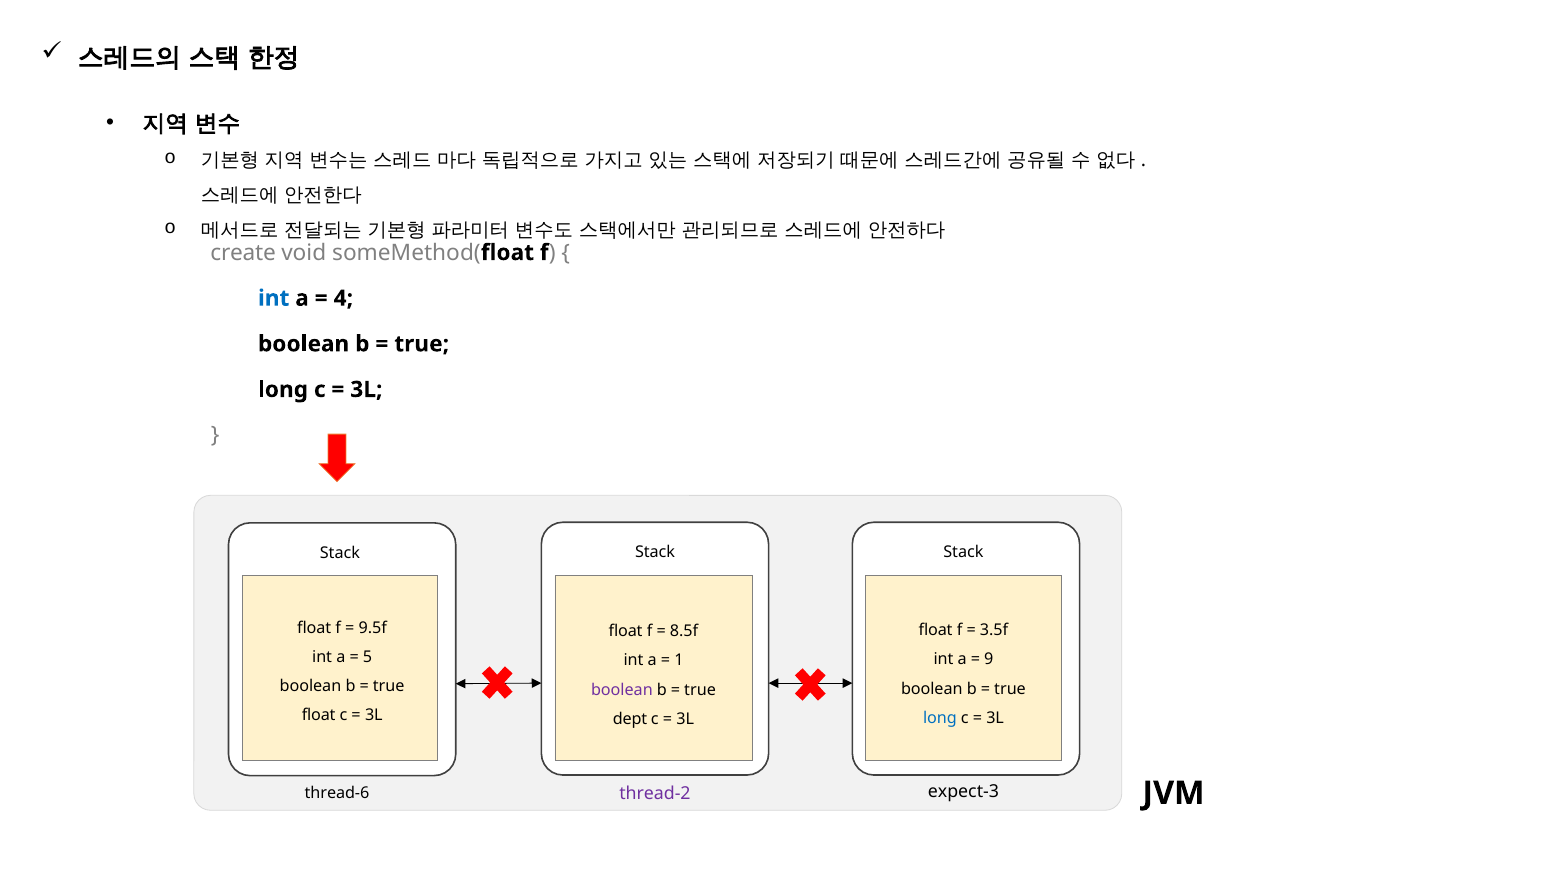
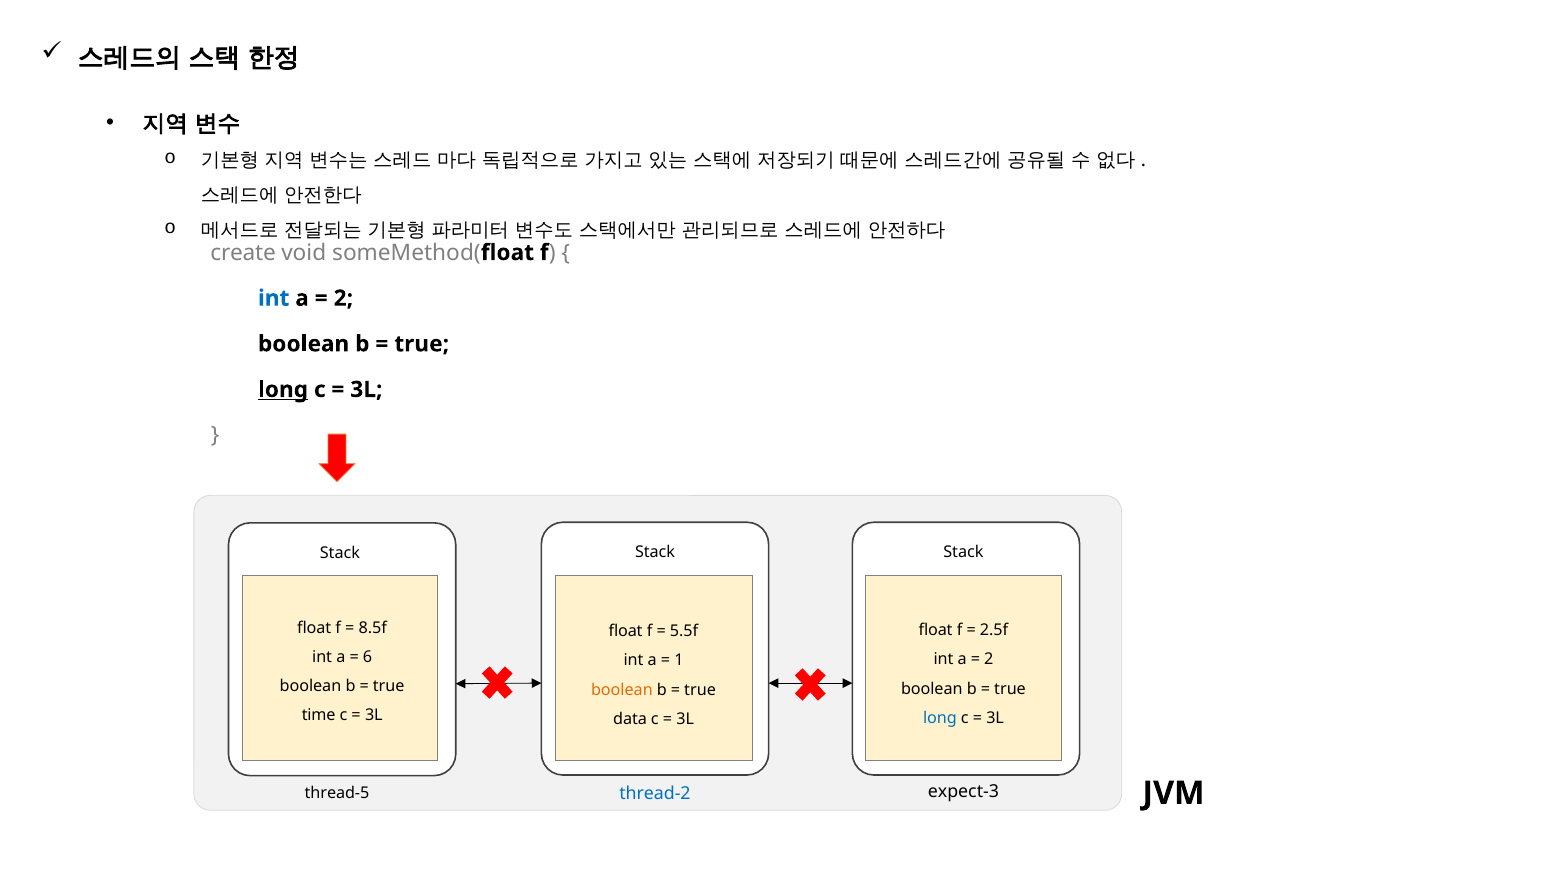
4 at (343, 298): 4 -> 2
long at (283, 389) underline: none -> present
9.5f: 9.5f -> 8.5f
3.5f: 3.5f -> 2.5f
8.5f: 8.5f -> 5.5f
5: 5 -> 6
9 at (989, 659): 9 -> 2
boolean at (622, 689) colour: purple -> orange
float at (319, 715): float -> time
dept: dept -> data
thread-6: thread-6 -> thread-5
thread-2 colour: purple -> blue
